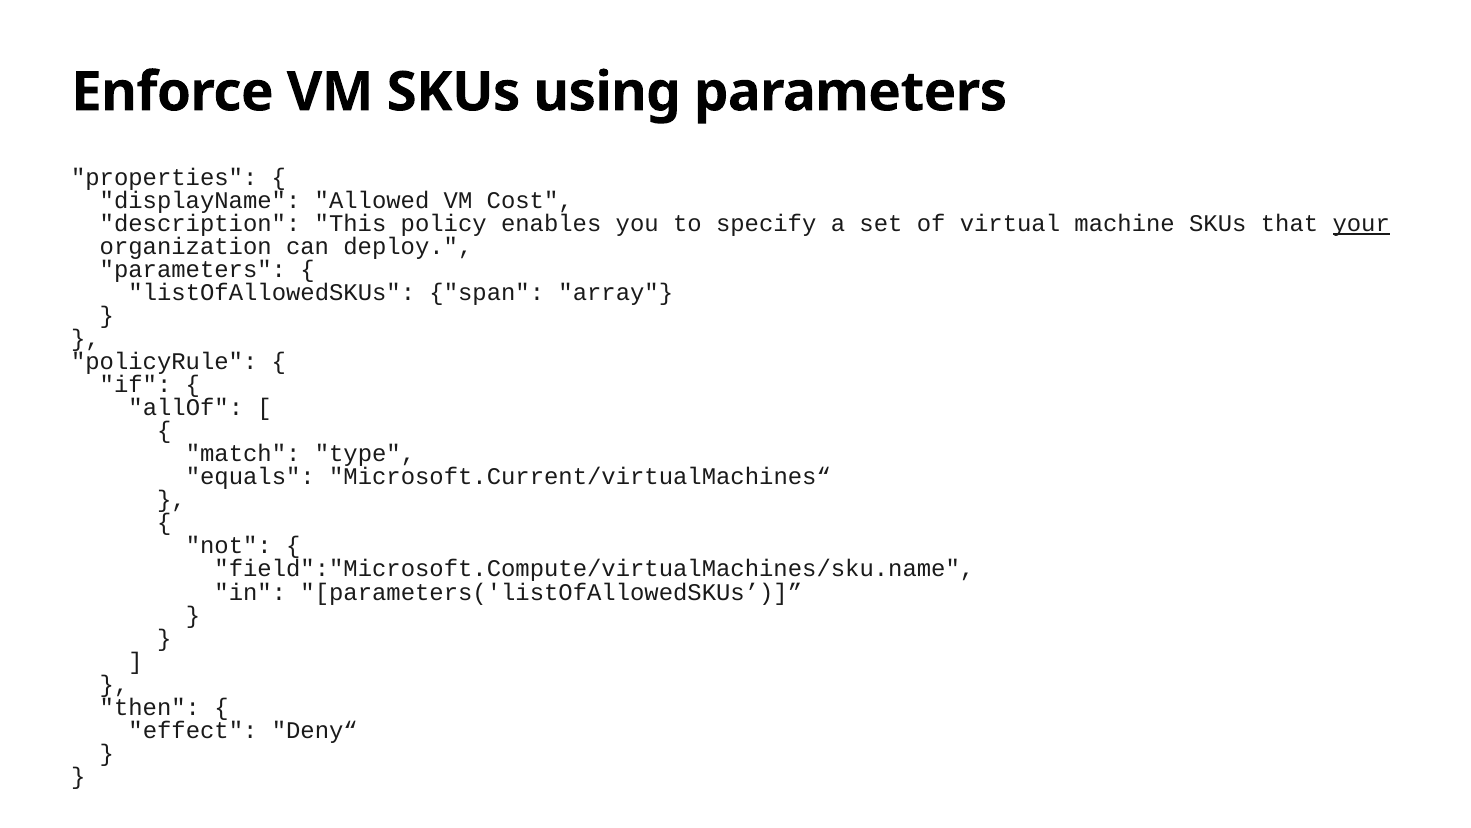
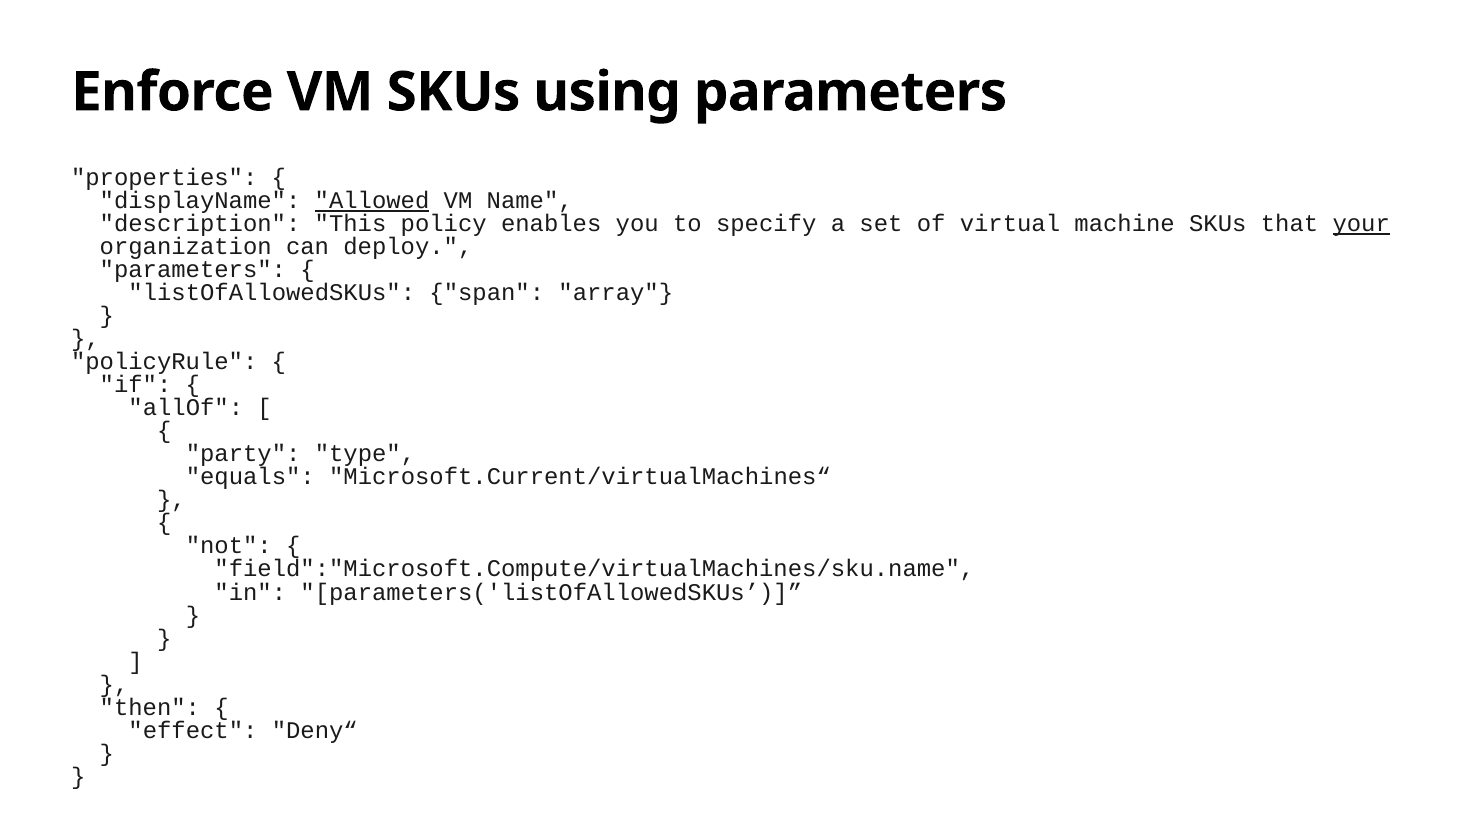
Allowed underline: none -> present
Cost: Cost -> Name
match: match -> party
